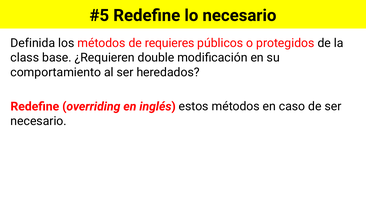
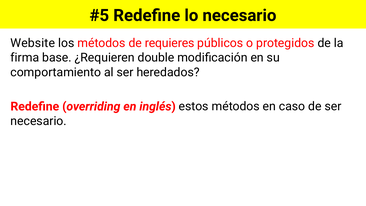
Definida: Definida -> Website
class: class -> firma
